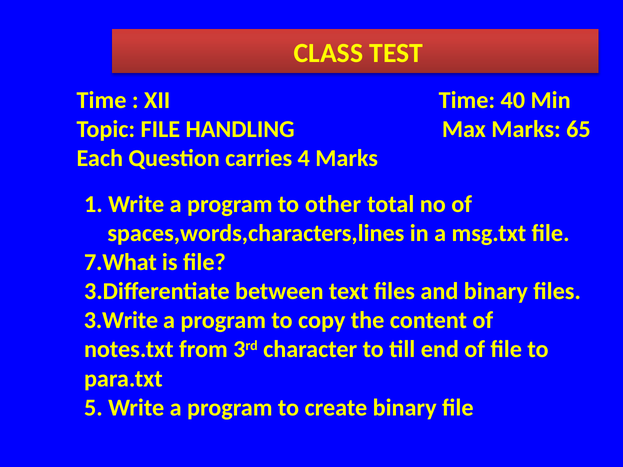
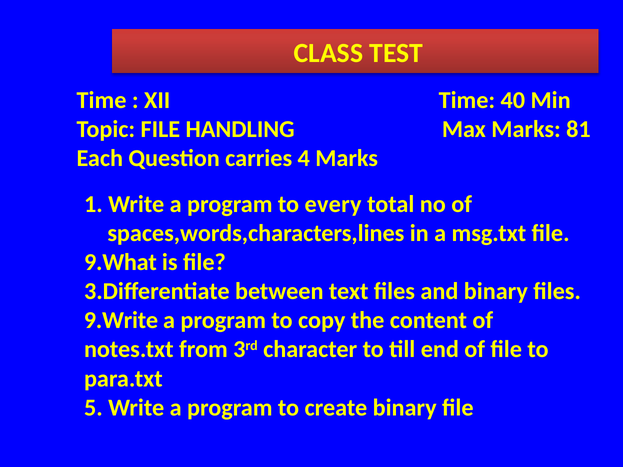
65: 65 -> 81
other: other -> every
7.What: 7.What -> 9.What
3.Write: 3.Write -> 9.Write
